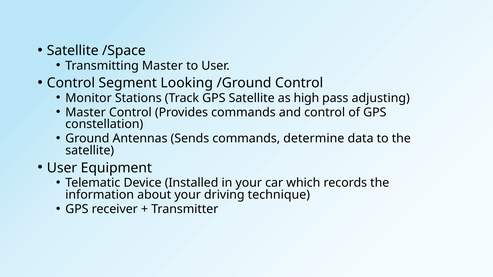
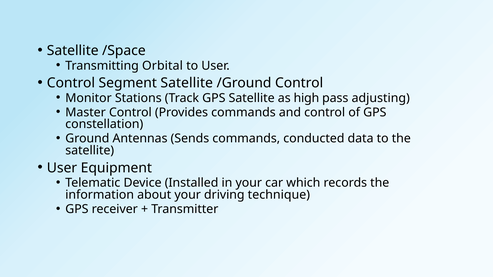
Transmitting Master: Master -> Orbital
Segment Looking: Looking -> Satellite
determine: determine -> conducted
